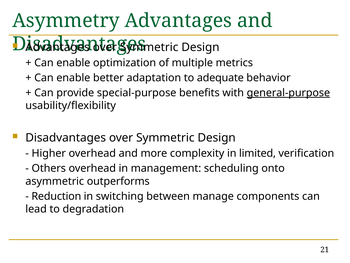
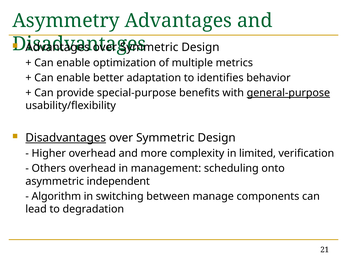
adequate: adequate -> identifies
Disadvantages at (66, 138) underline: none -> present
outperforms: outperforms -> independent
Reduction: Reduction -> Algorithm
